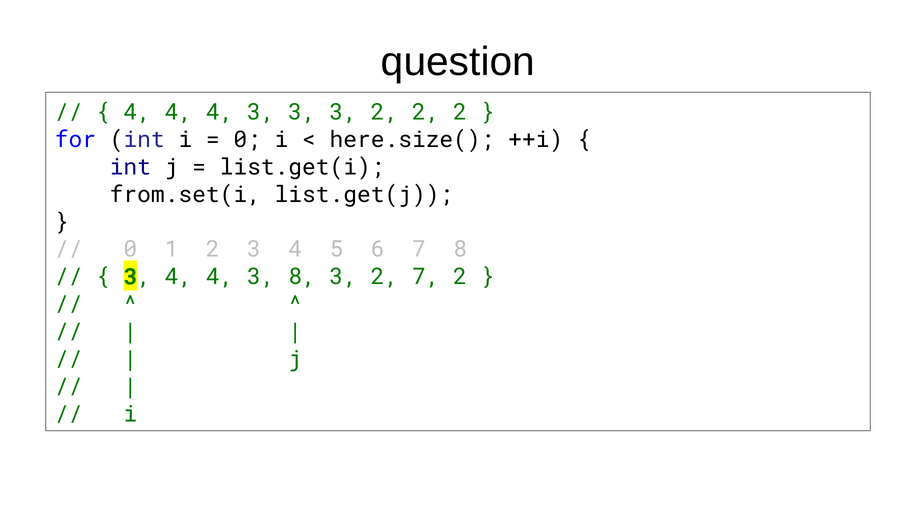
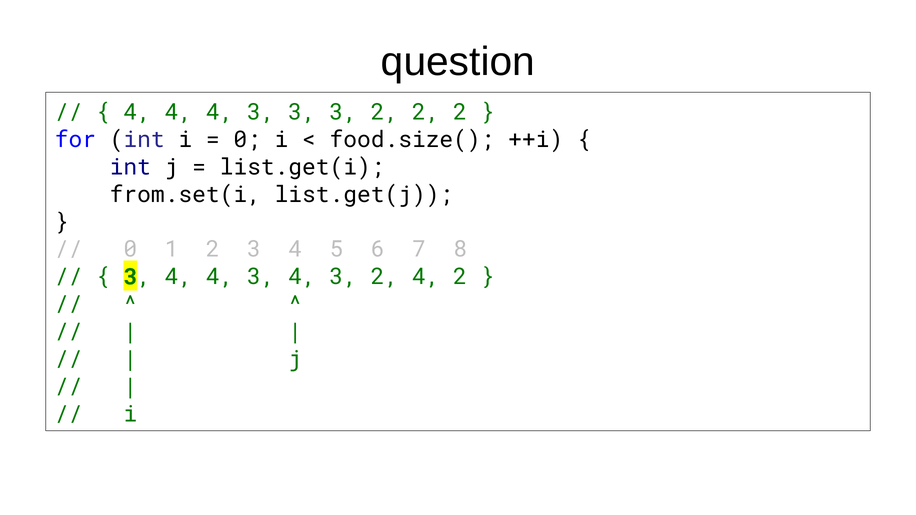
here.size(: here.size( -> food.size(
4 3 8: 8 -> 4
2 7: 7 -> 4
